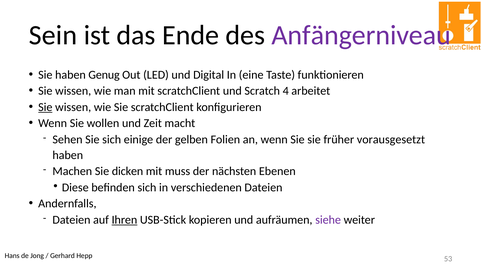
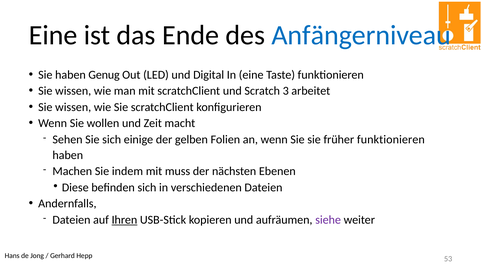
Sein at (53, 35): Sein -> Eine
Anfängerniveau colour: purple -> blue
4: 4 -> 3
Sie at (45, 107) underline: present -> none
früher vorausgesetzt: vorausgesetzt -> funktionieren
dicken: dicken -> indem
